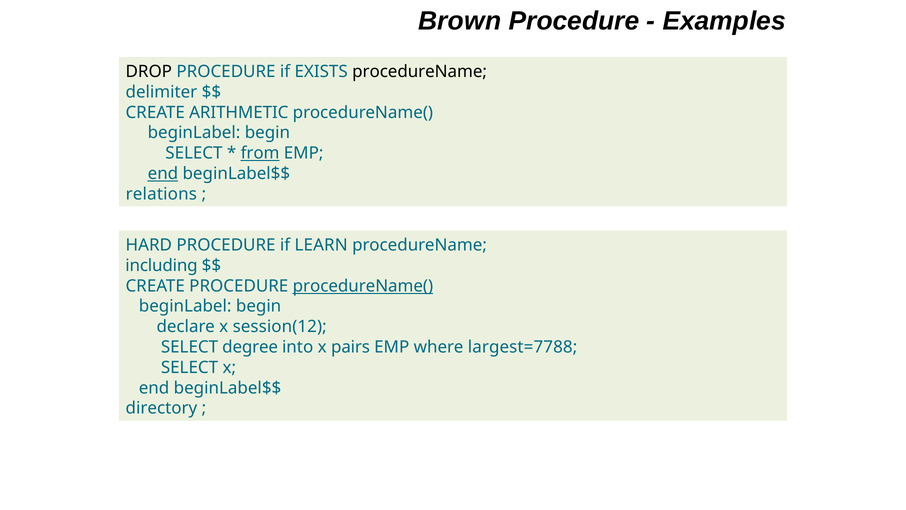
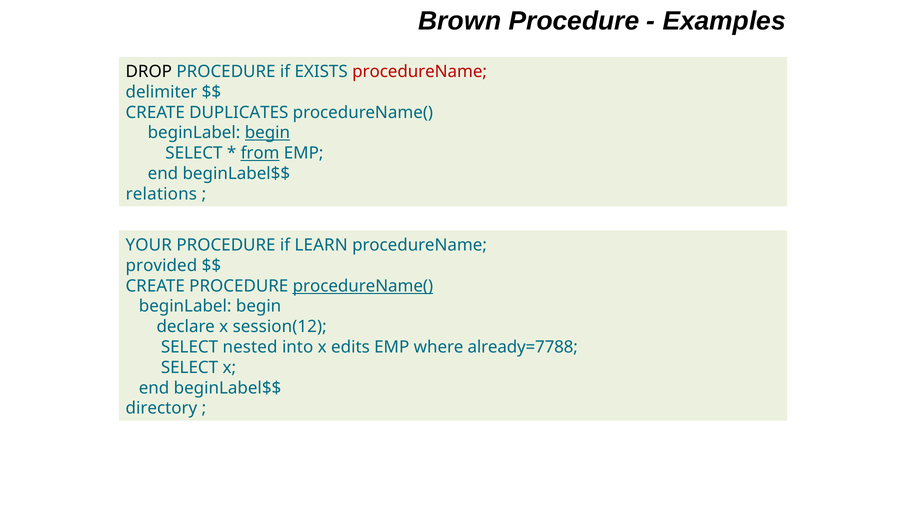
procedureName at (420, 72) colour: black -> red
ARITHMETIC: ARITHMETIC -> DUPLICATES
begin at (267, 133) underline: none -> present
end at (163, 174) underline: present -> none
HARD: HARD -> YOUR
including: including -> provided
degree: degree -> nested
pairs: pairs -> edits
largest=7788: largest=7788 -> already=7788
